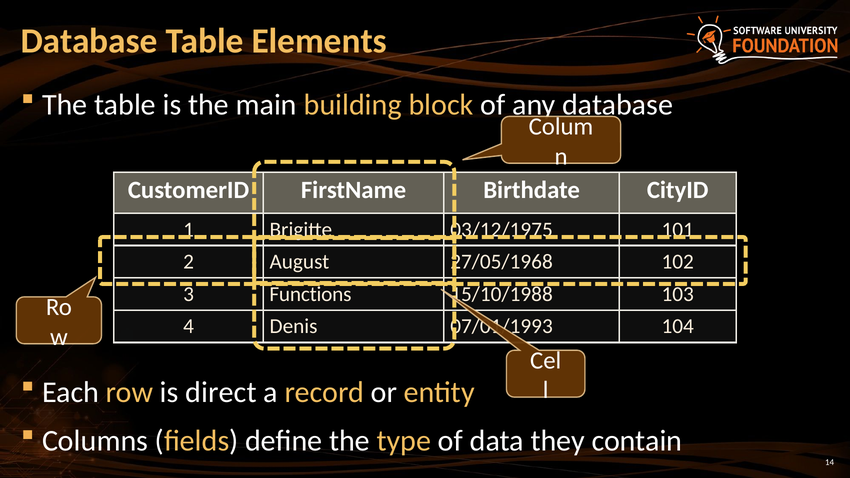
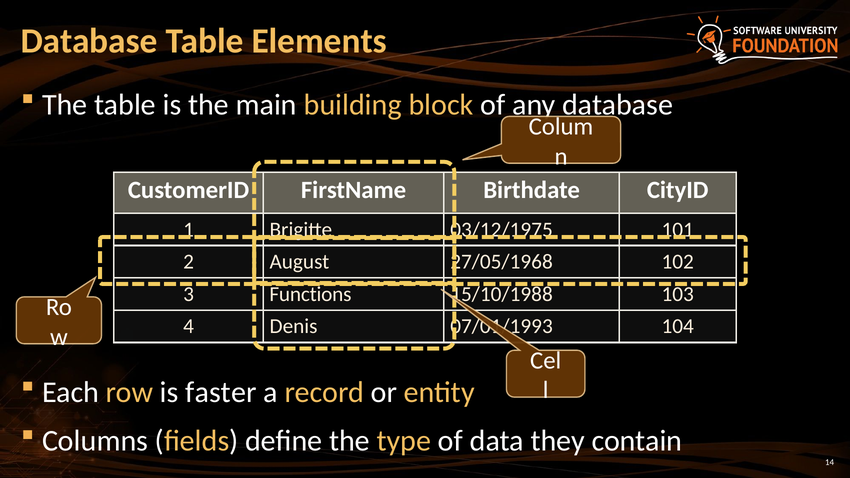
direct: direct -> faster
